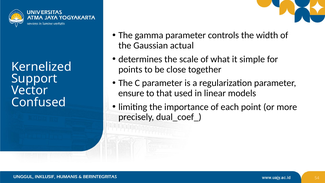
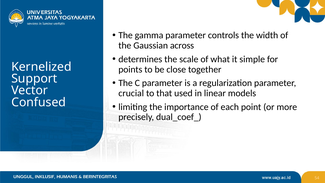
actual: actual -> across
ensure: ensure -> crucial
